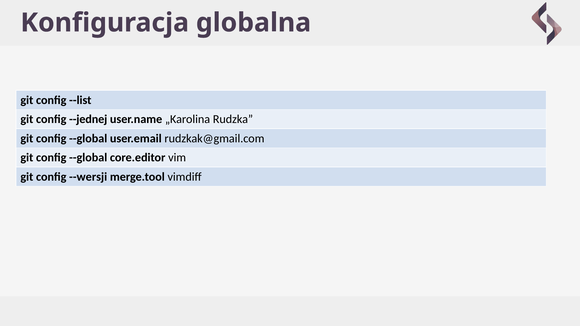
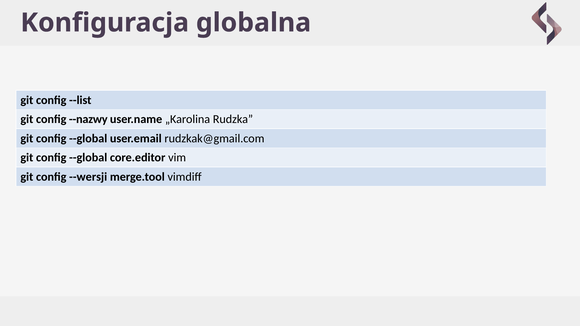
--jednej: --jednej -> --nazwy
